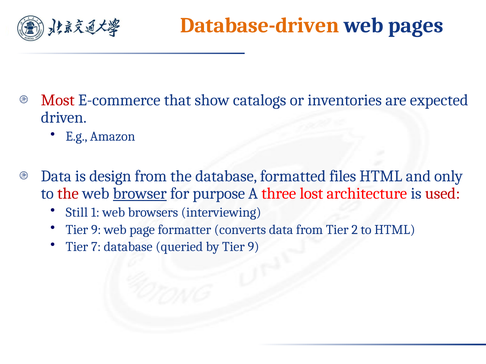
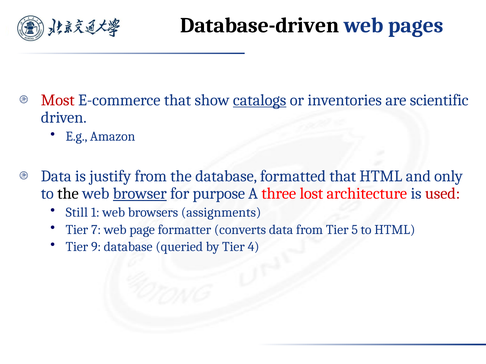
Database-driven colour: orange -> black
catalogs underline: none -> present
expected: expected -> scientific
design: design -> justify
formatted files: files -> that
the at (68, 194) colour: red -> black
interviewing: interviewing -> assignments
9 at (96, 230): 9 -> 7
2: 2 -> 5
7: 7 -> 9
by Tier 9: 9 -> 4
